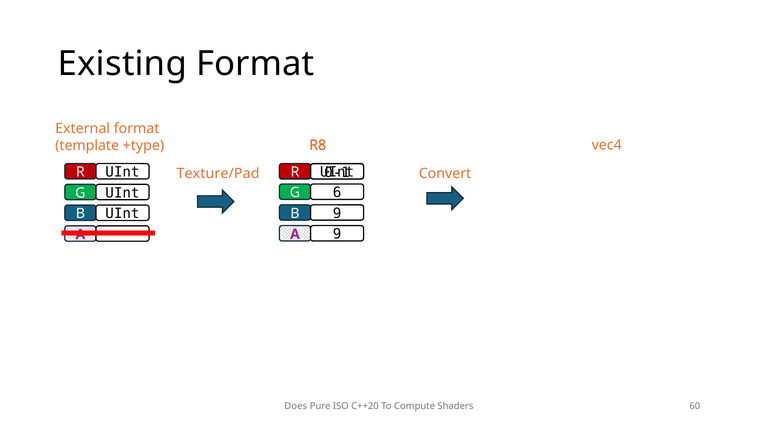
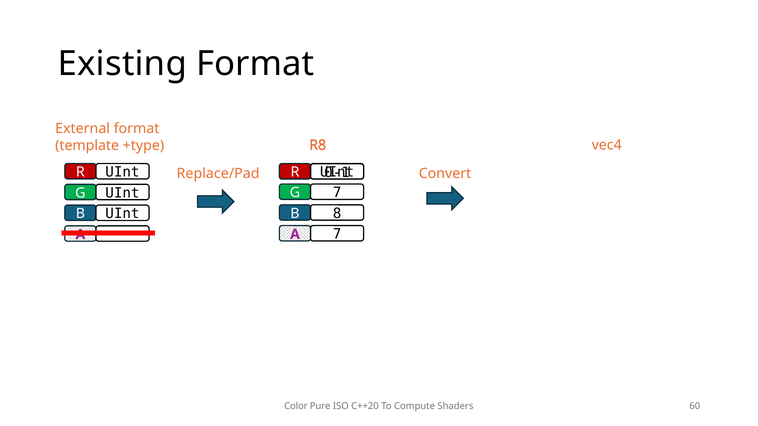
Texture/Pad: Texture/Pad -> Replace/Pad
G 6: 6 -> 7
B 9: 9 -> 8
A 9: 9 -> 7
Does: Does -> Color
